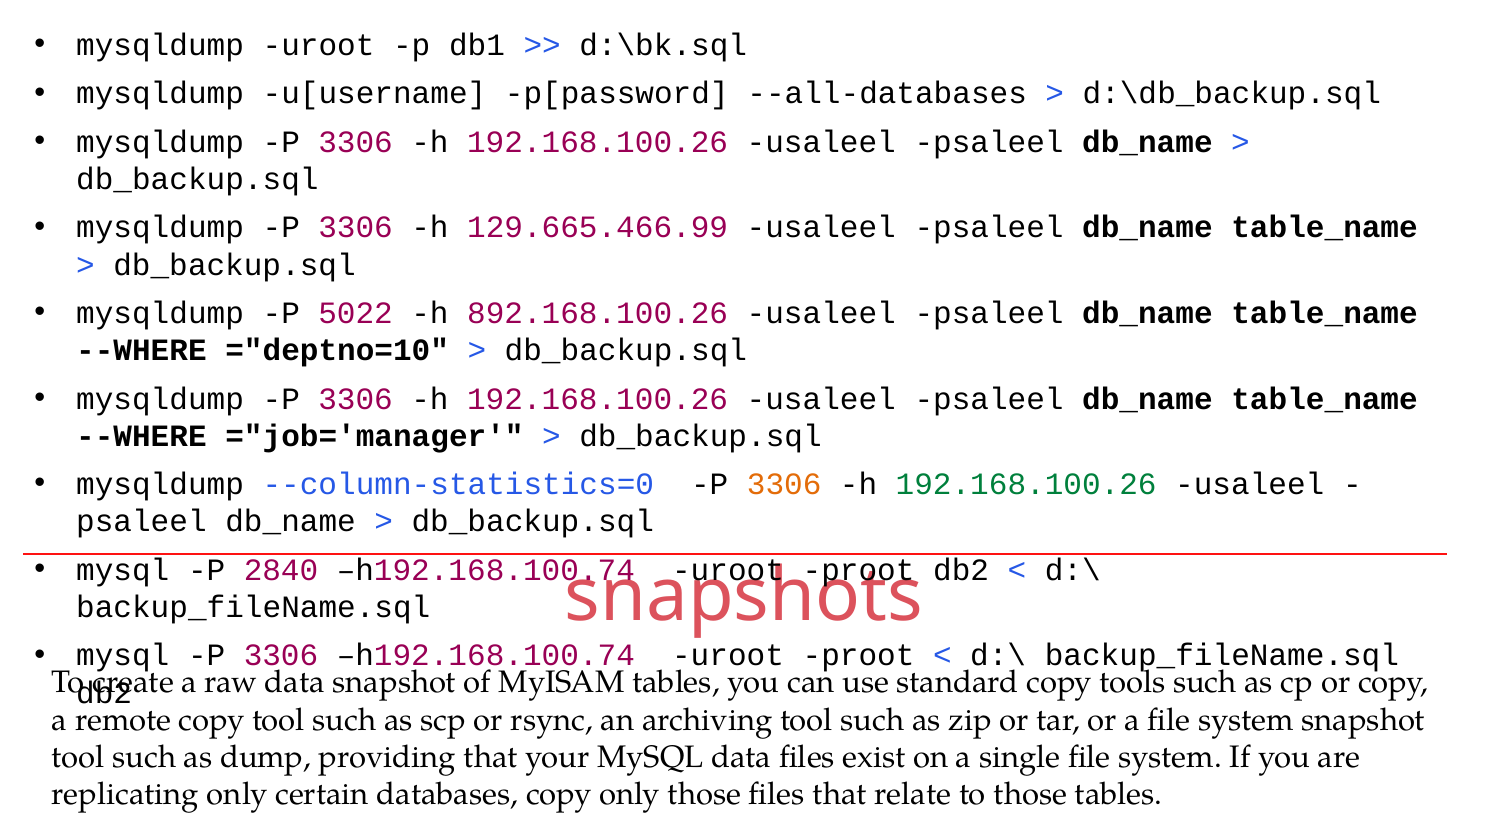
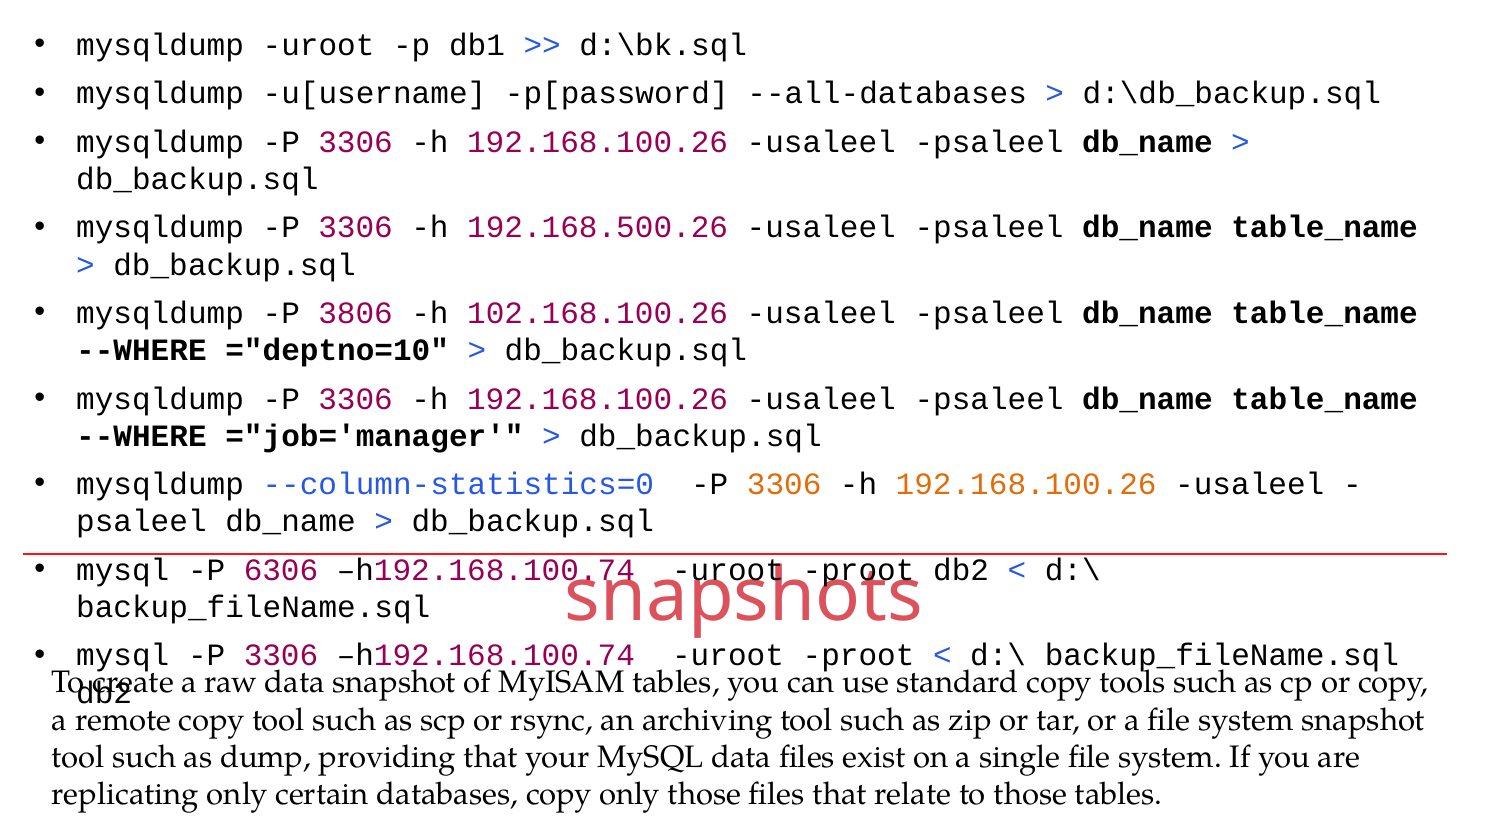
129.665.466.99: 129.665.466.99 -> 192.168.500.26
5022: 5022 -> 3806
892.168.100.26: 892.168.100.26 -> 102.168.100.26
192.168.100.26 at (1026, 484) colour: green -> orange
2840: 2840 -> 6306
